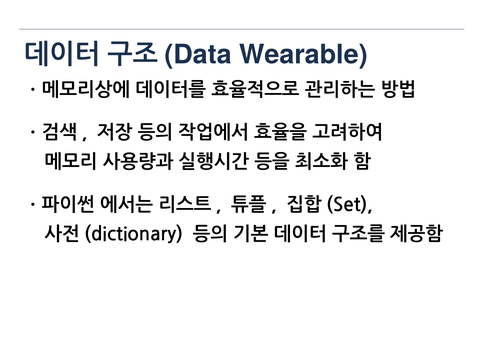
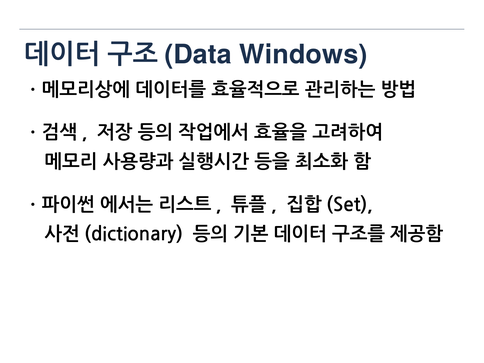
Wearable: Wearable -> Windows
